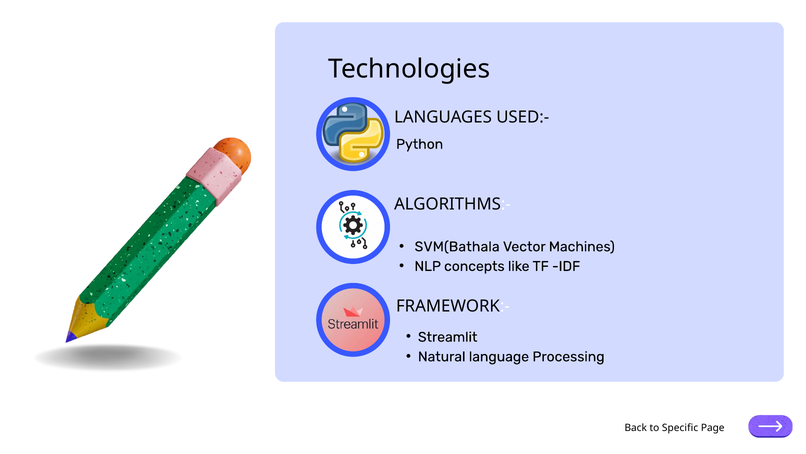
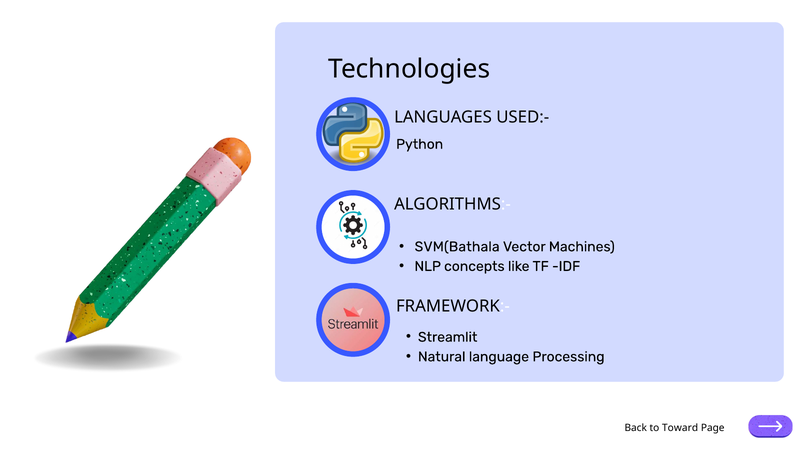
Specific: Specific -> Toward
